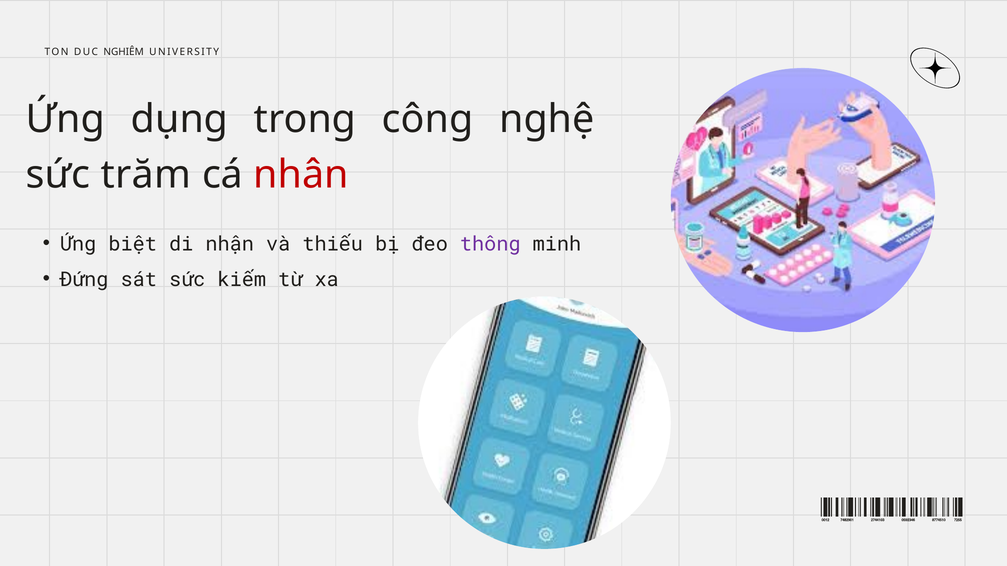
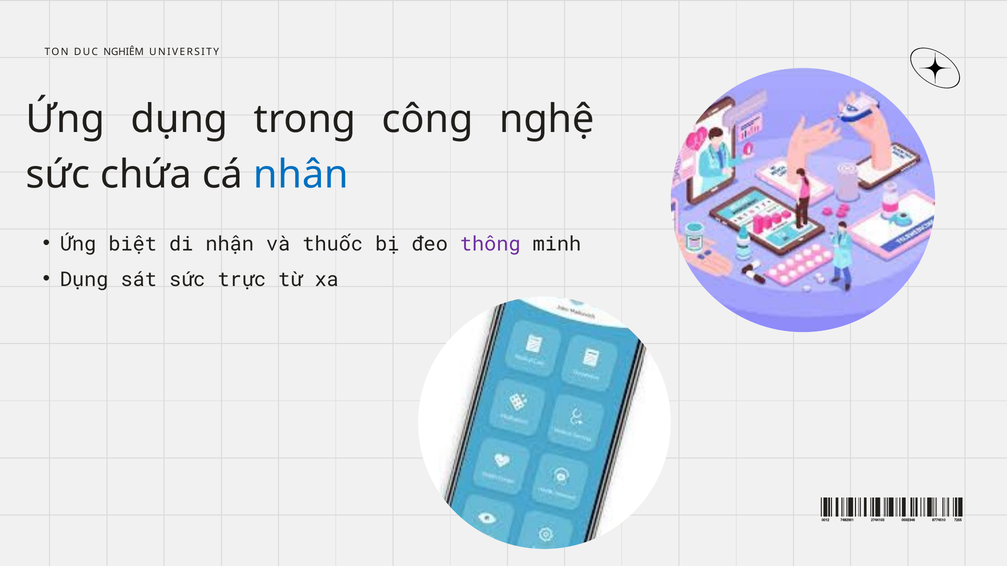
trăm: trăm -> chứa
nhân colour: red -> blue
thiếu: thiếu -> thuốc
Đứng: Đứng -> Dụng
kiếm: kiếm -> trực
